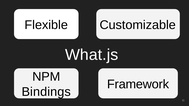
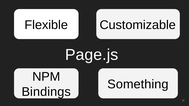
What.js: What.js -> Page.js
Framework: Framework -> Something
